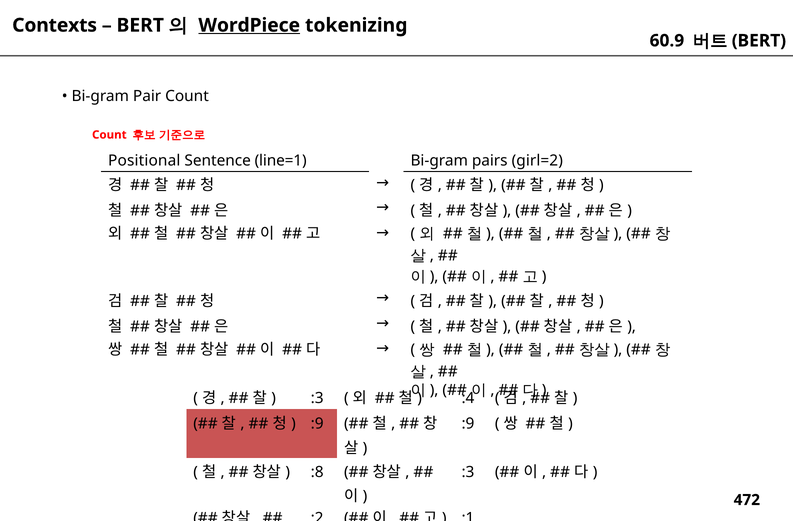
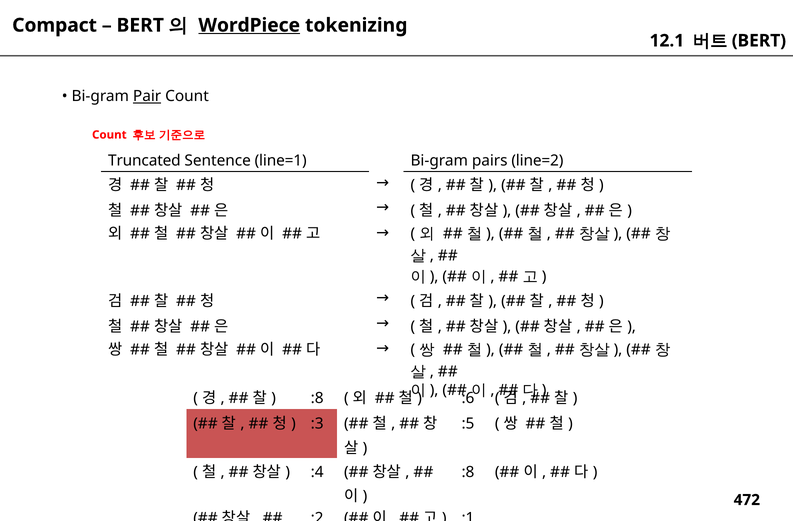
Contexts: Contexts -> Compact
60.9: 60.9 -> 12.1
Pair underline: none -> present
Positional: Positional -> Truncated
girl=2: girl=2 -> line=2
:3 at (317, 398): :3 -> :8
:4: :4 -> :6
:9 at (317, 424): :9 -> :3
:9 at (468, 424): :9 -> :5
:8: :8 -> :4
:3 at (468, 472): :3 -> :8
